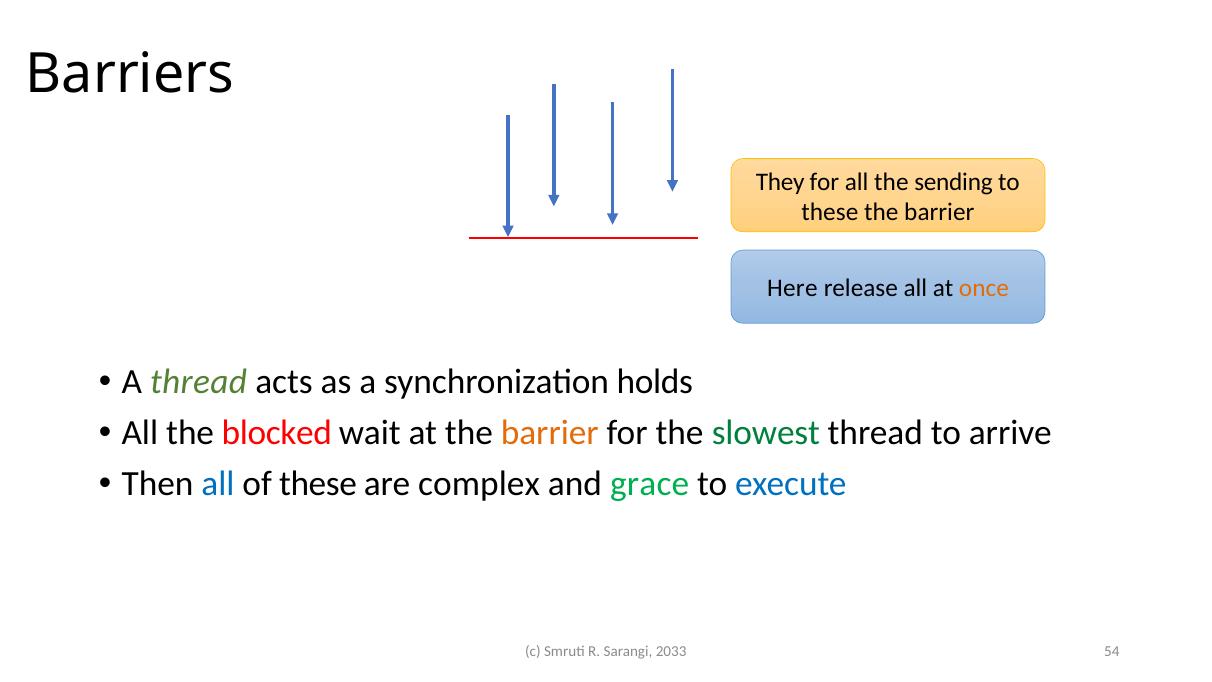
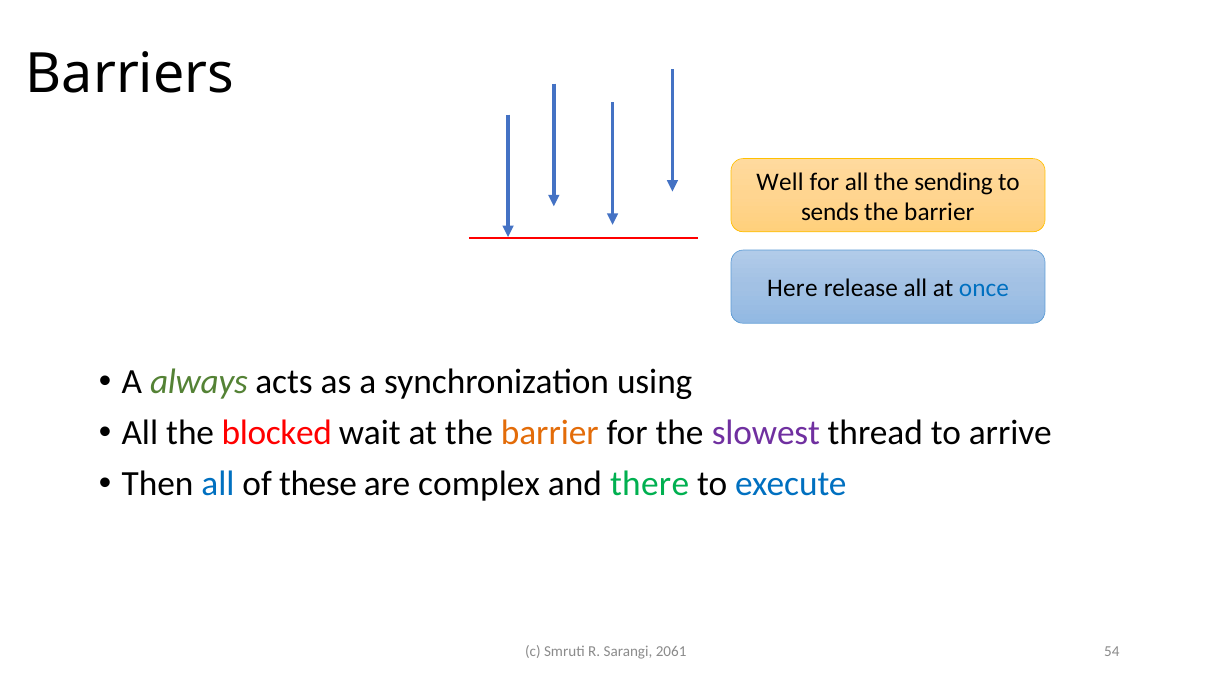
They: They -> Well
these at (830, 212): these -> sends
once colour: orange -> blue
A thread: thread -> always
holds: holds -> using
slowest colour: green -> purple
grace: grace -> there
2033: 2033 -> 2061
